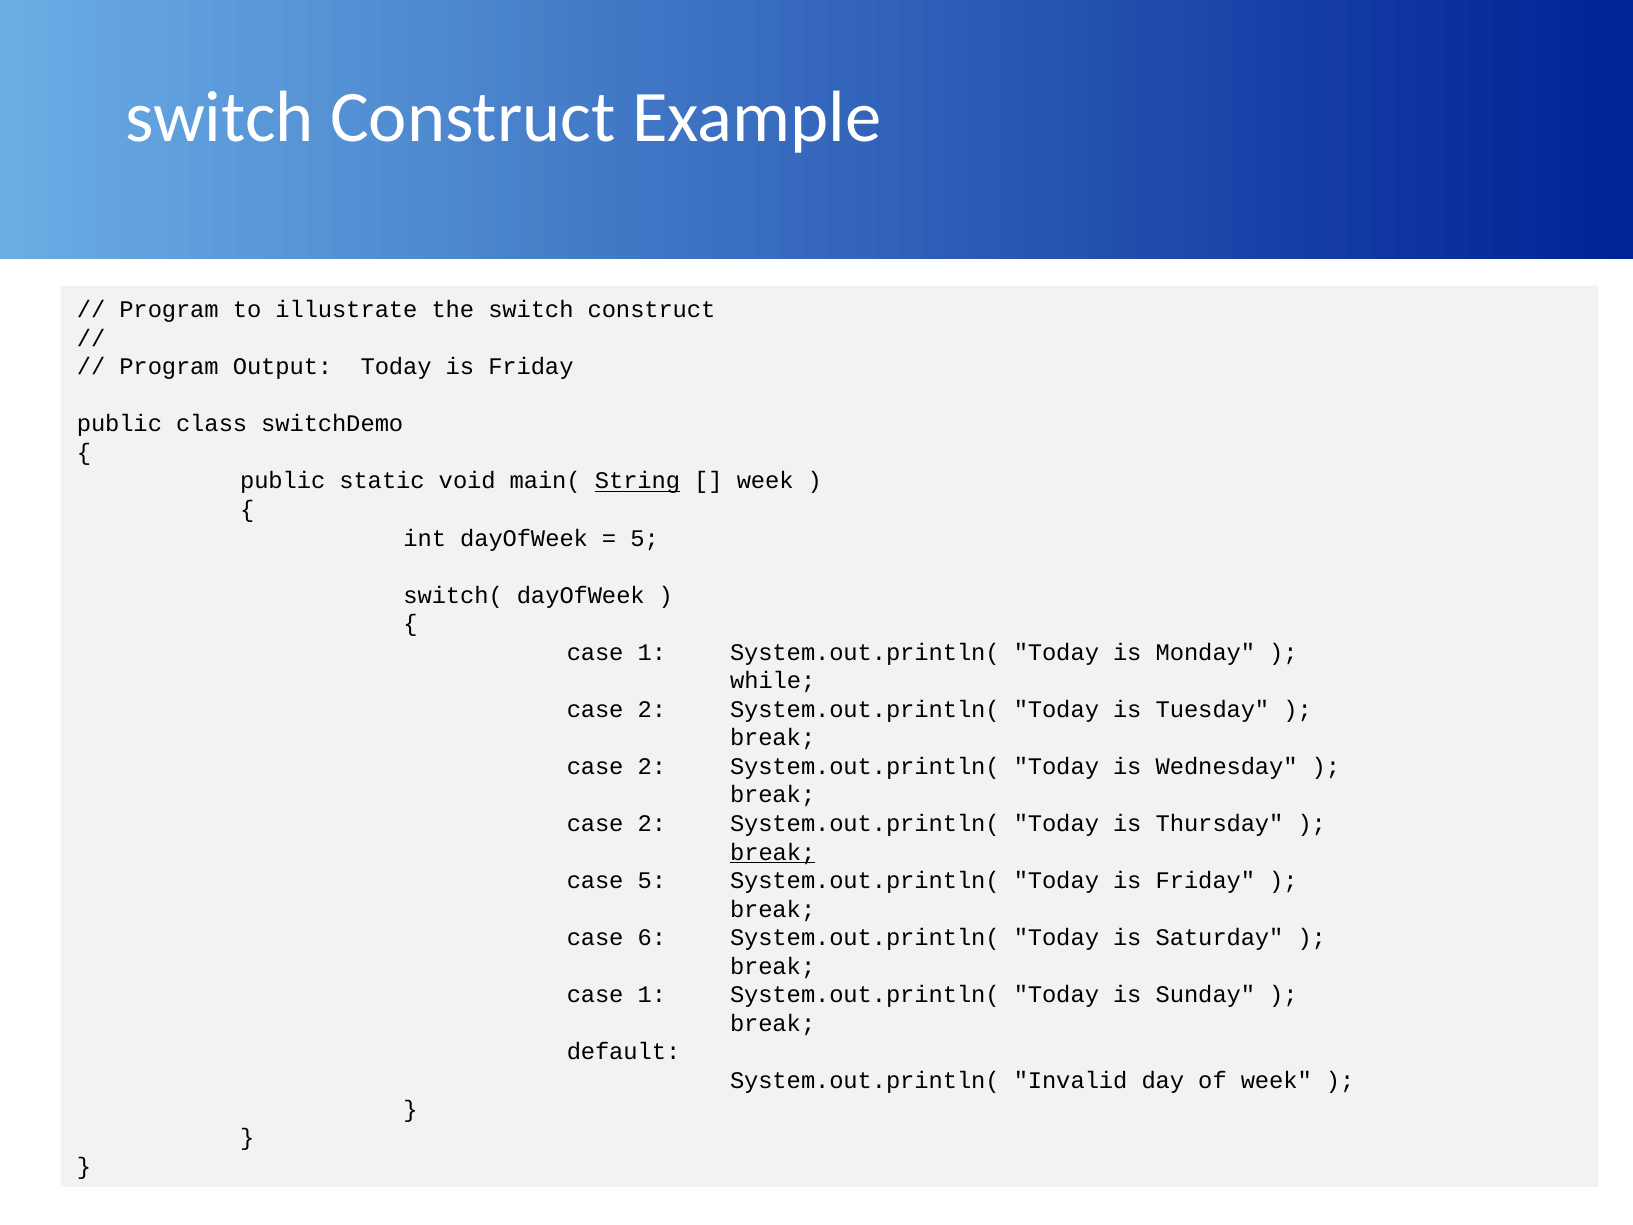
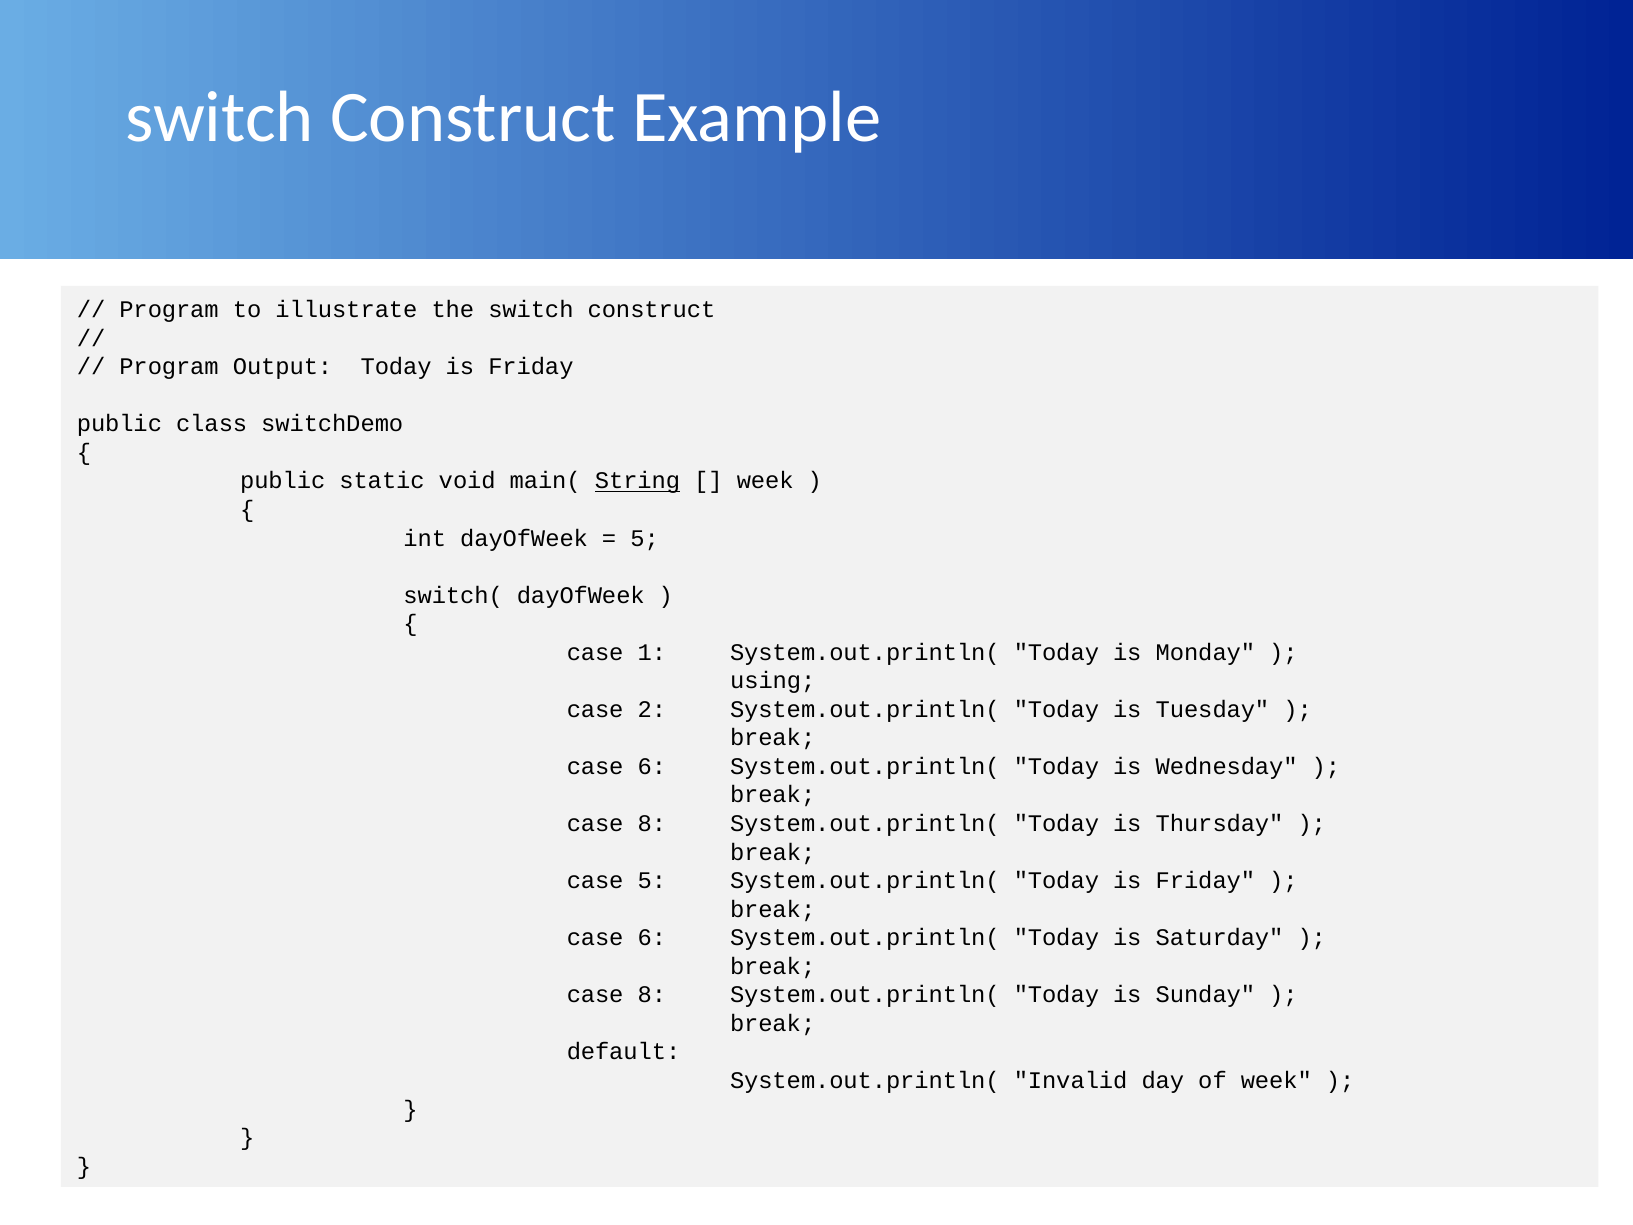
while: while -> using
2 at (652, 766): 2 -> 6
2 at (652, 824): 2 -> 8
break at (773, 852) underline: present -> none
1 at (652, 995): 1 -> 8
